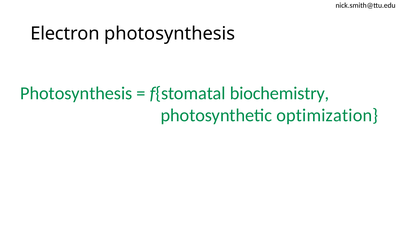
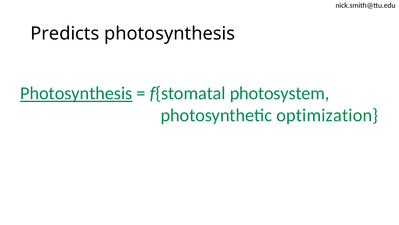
Electron: Electron -> Predicts
Photosynthesis at (76, 93) underline: none -> present
biochemistry: biochemistry -> photosystem
